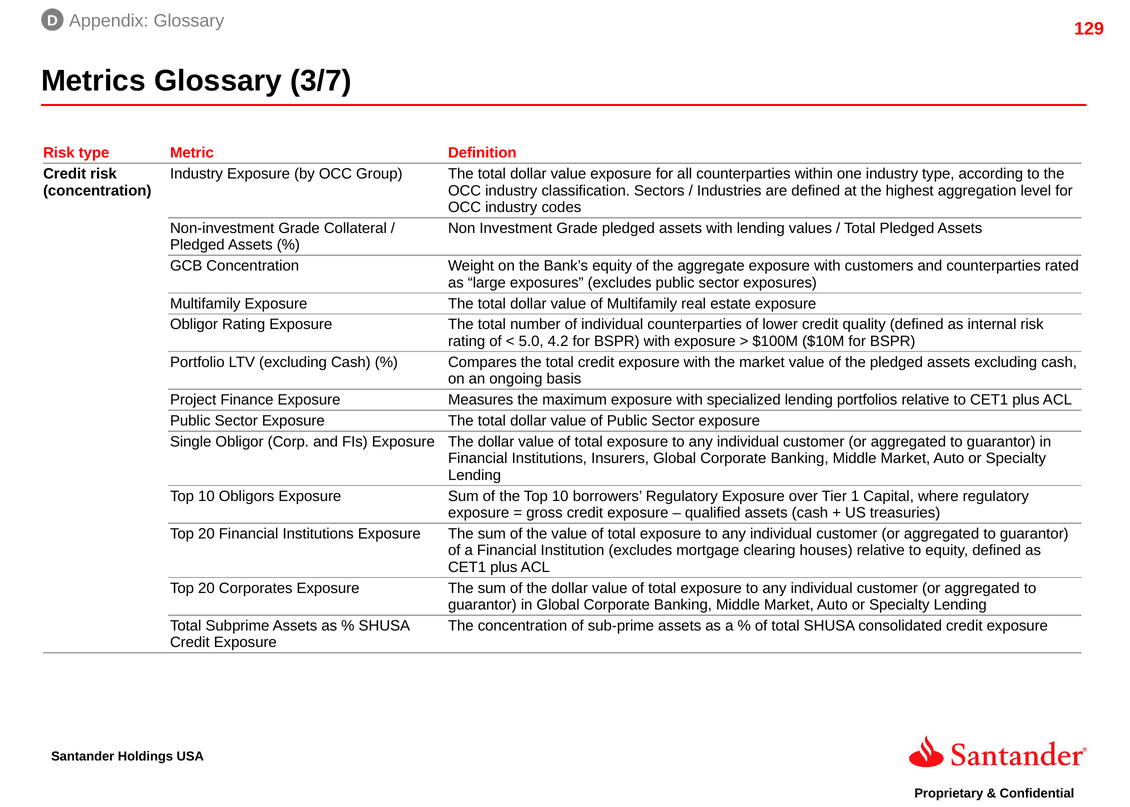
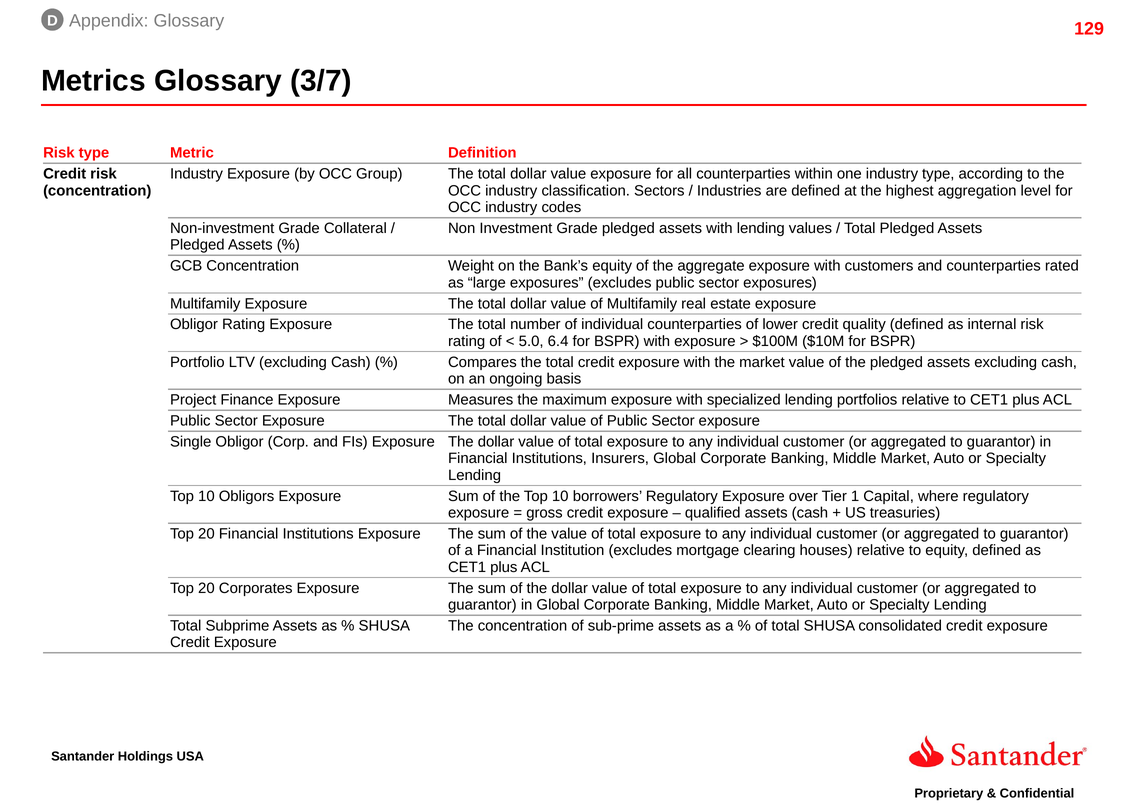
4.2: 4.2 -> 6.4
